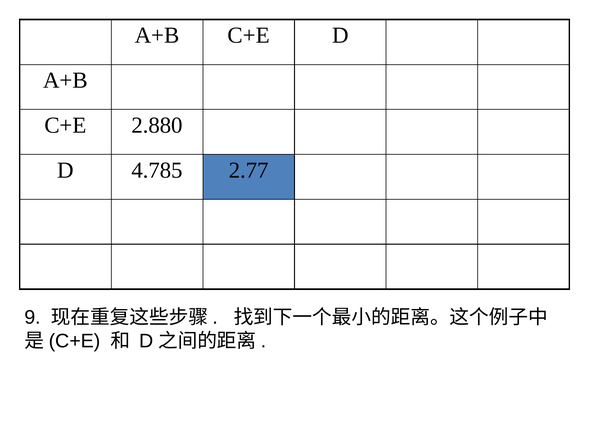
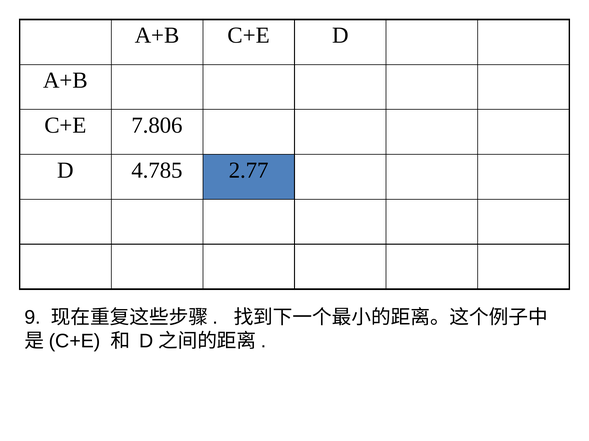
2.880: 2.880 -> 7.806
